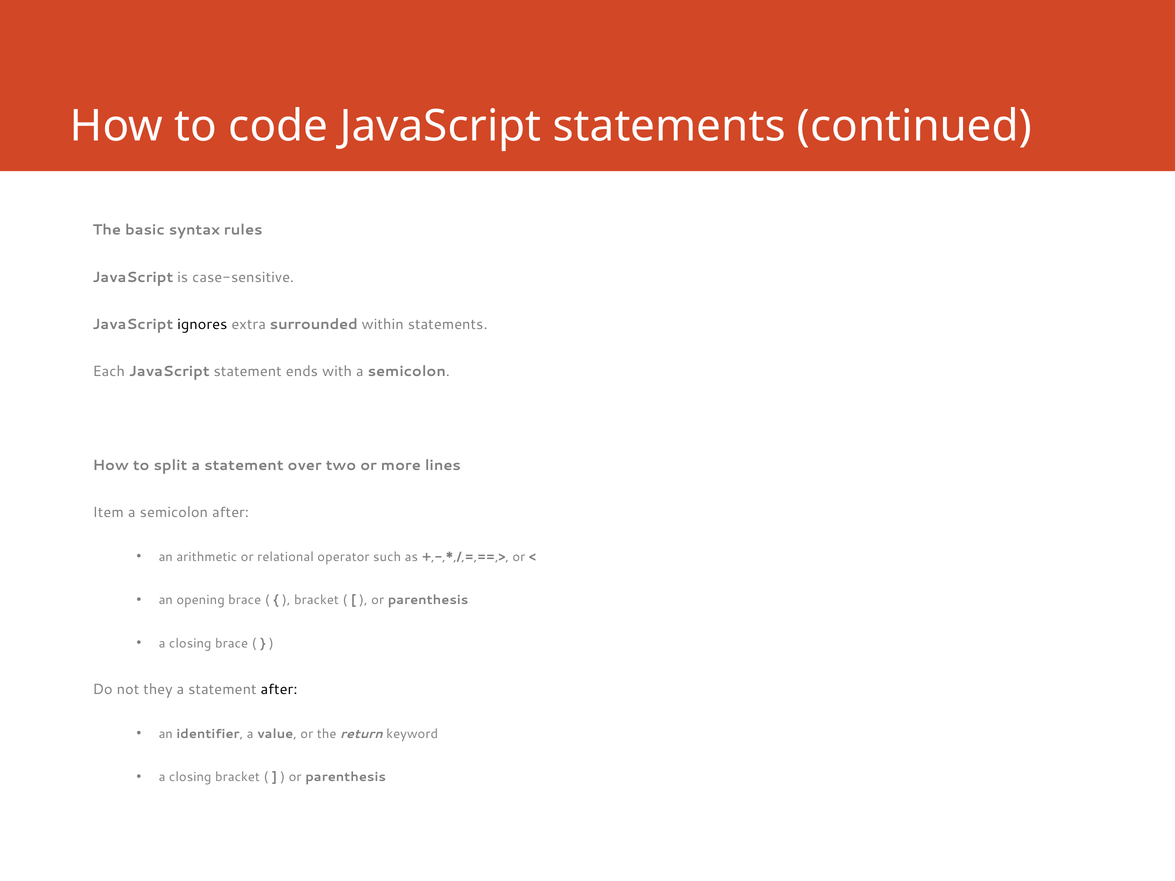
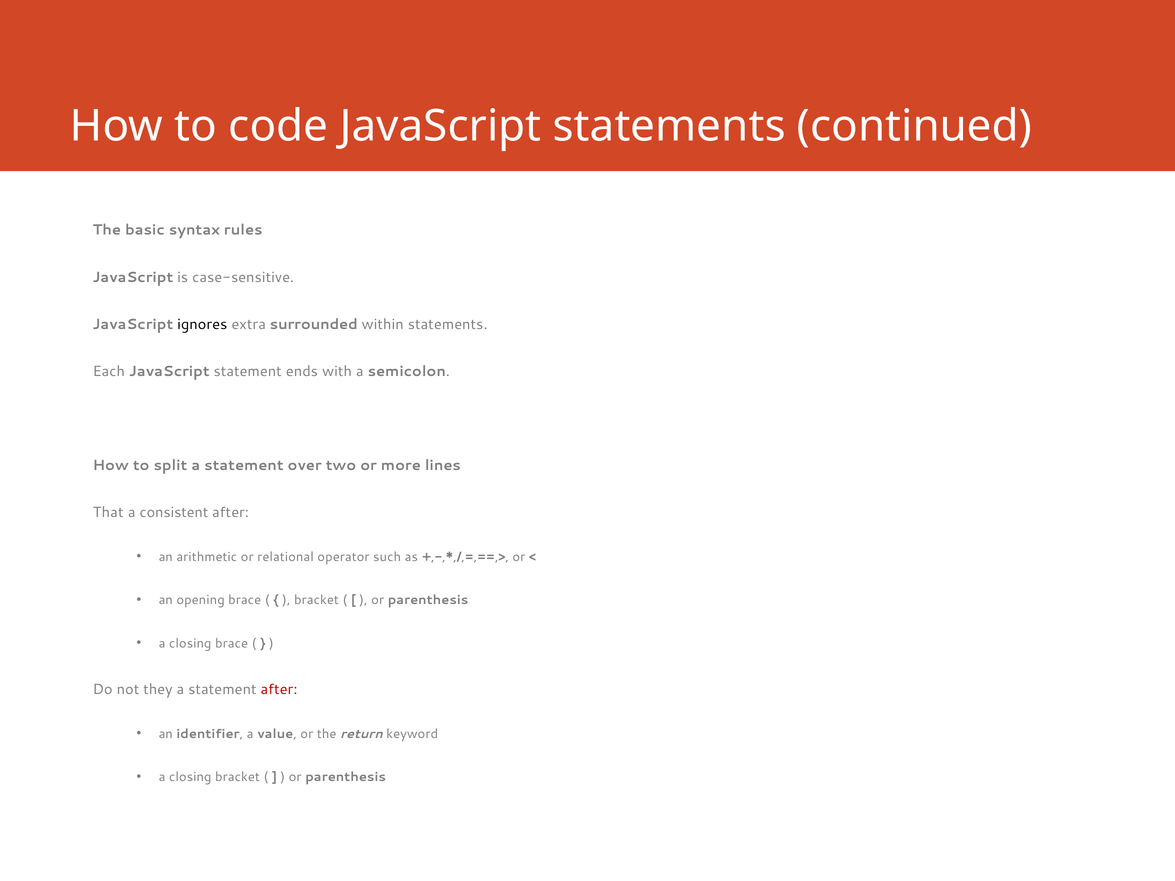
Item: Item -> That
semicolon at (174, 513): semicolon -> consistent
after at (279, 690) colour: black -> red
